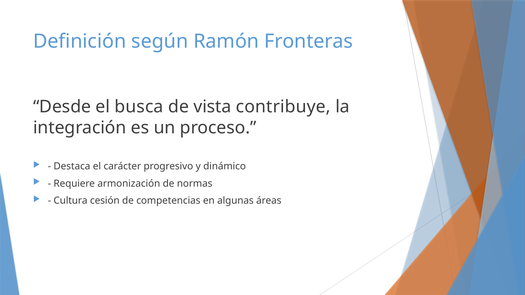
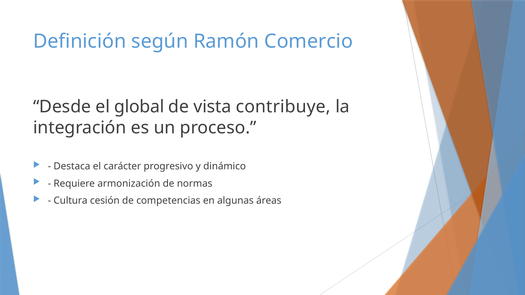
Fronteras: Fronteras -> Comercio
busca: busca -> global
